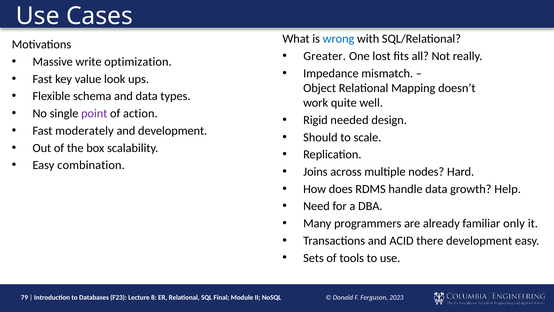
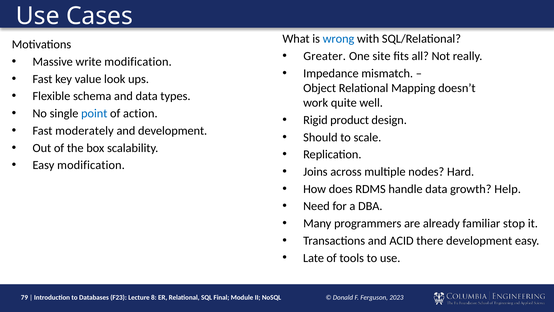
lost: lost -> site
write optimization: optimization -> modification
point colour: purple -> blue
needed: needed -> product
Easy combination: combination -> modification
only: only -> stop
Sets: Sets -> Late
